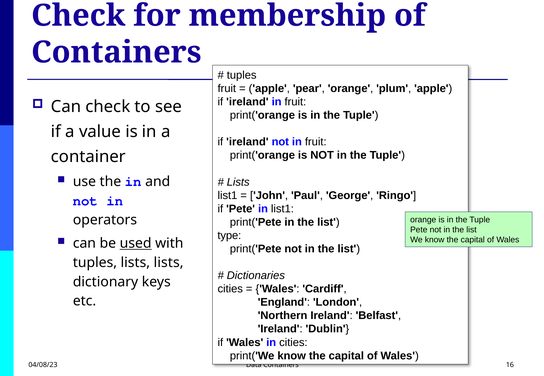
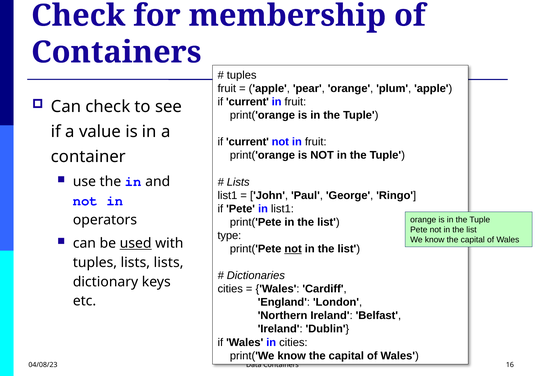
ireland at (247, 102): ireland -> current
ireland at (247, 142): ireland -> current
not at (293, 249) underline: none -> present
